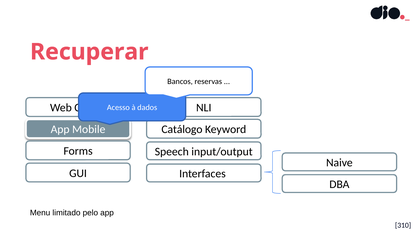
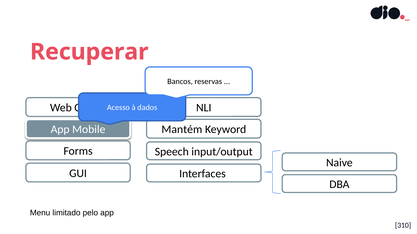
Catálogo: Catálogo -> Mantém
